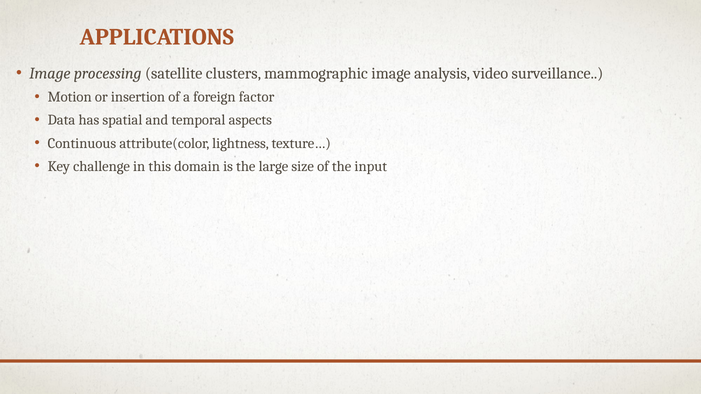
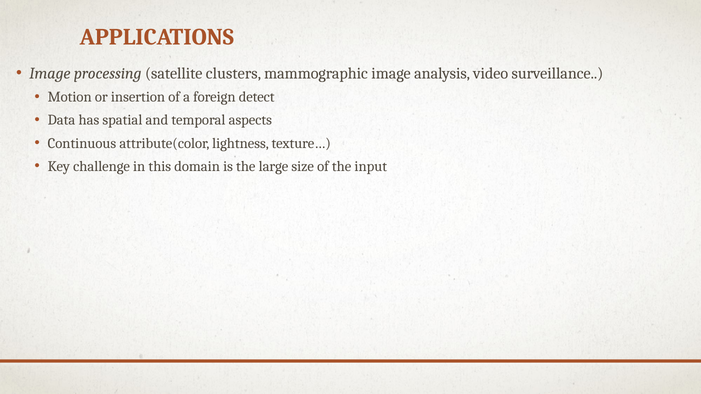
factor: factor -> detect
